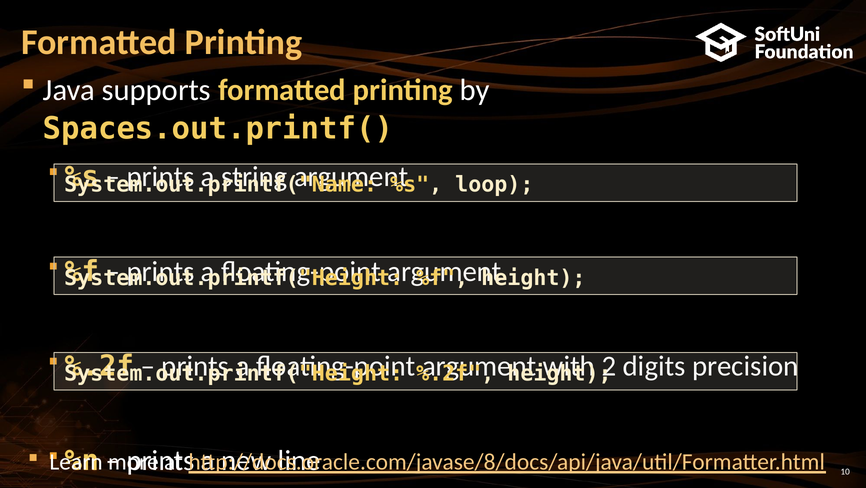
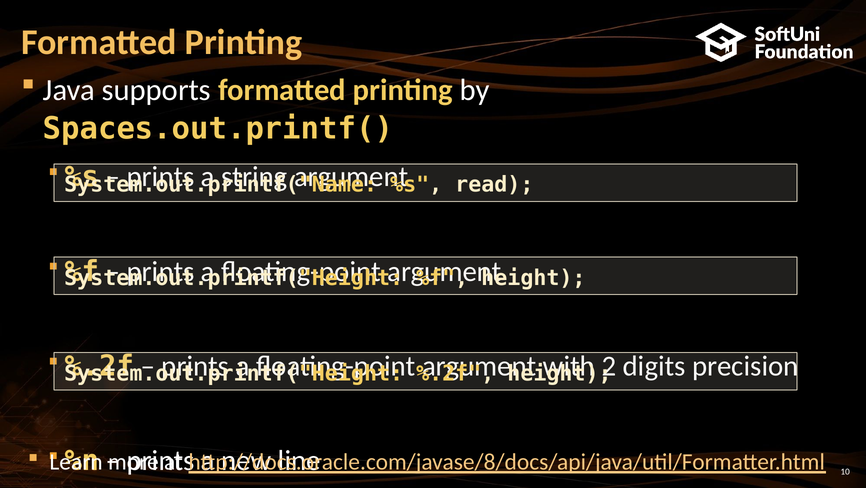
loop: loop -> read
